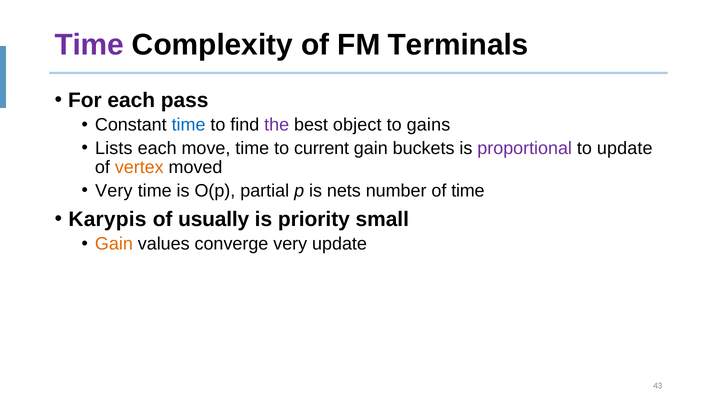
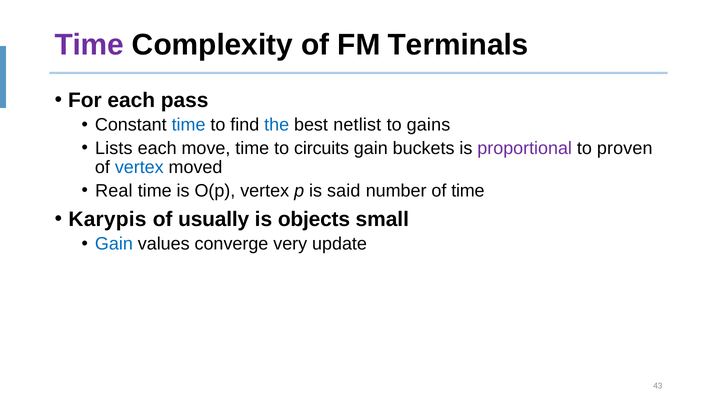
the colour: purple -> blue
object: object -> netlist
current: current -> circuits
to update: update -> proven
vertex at (139, 167) colour: orange -> blue
Very at (114, 190): Very -> Real
O(p partial: partial -> vertex
nets: nets -> said
priority: priority -> objects
Gain at (114, 243) colour: orange -> blue
